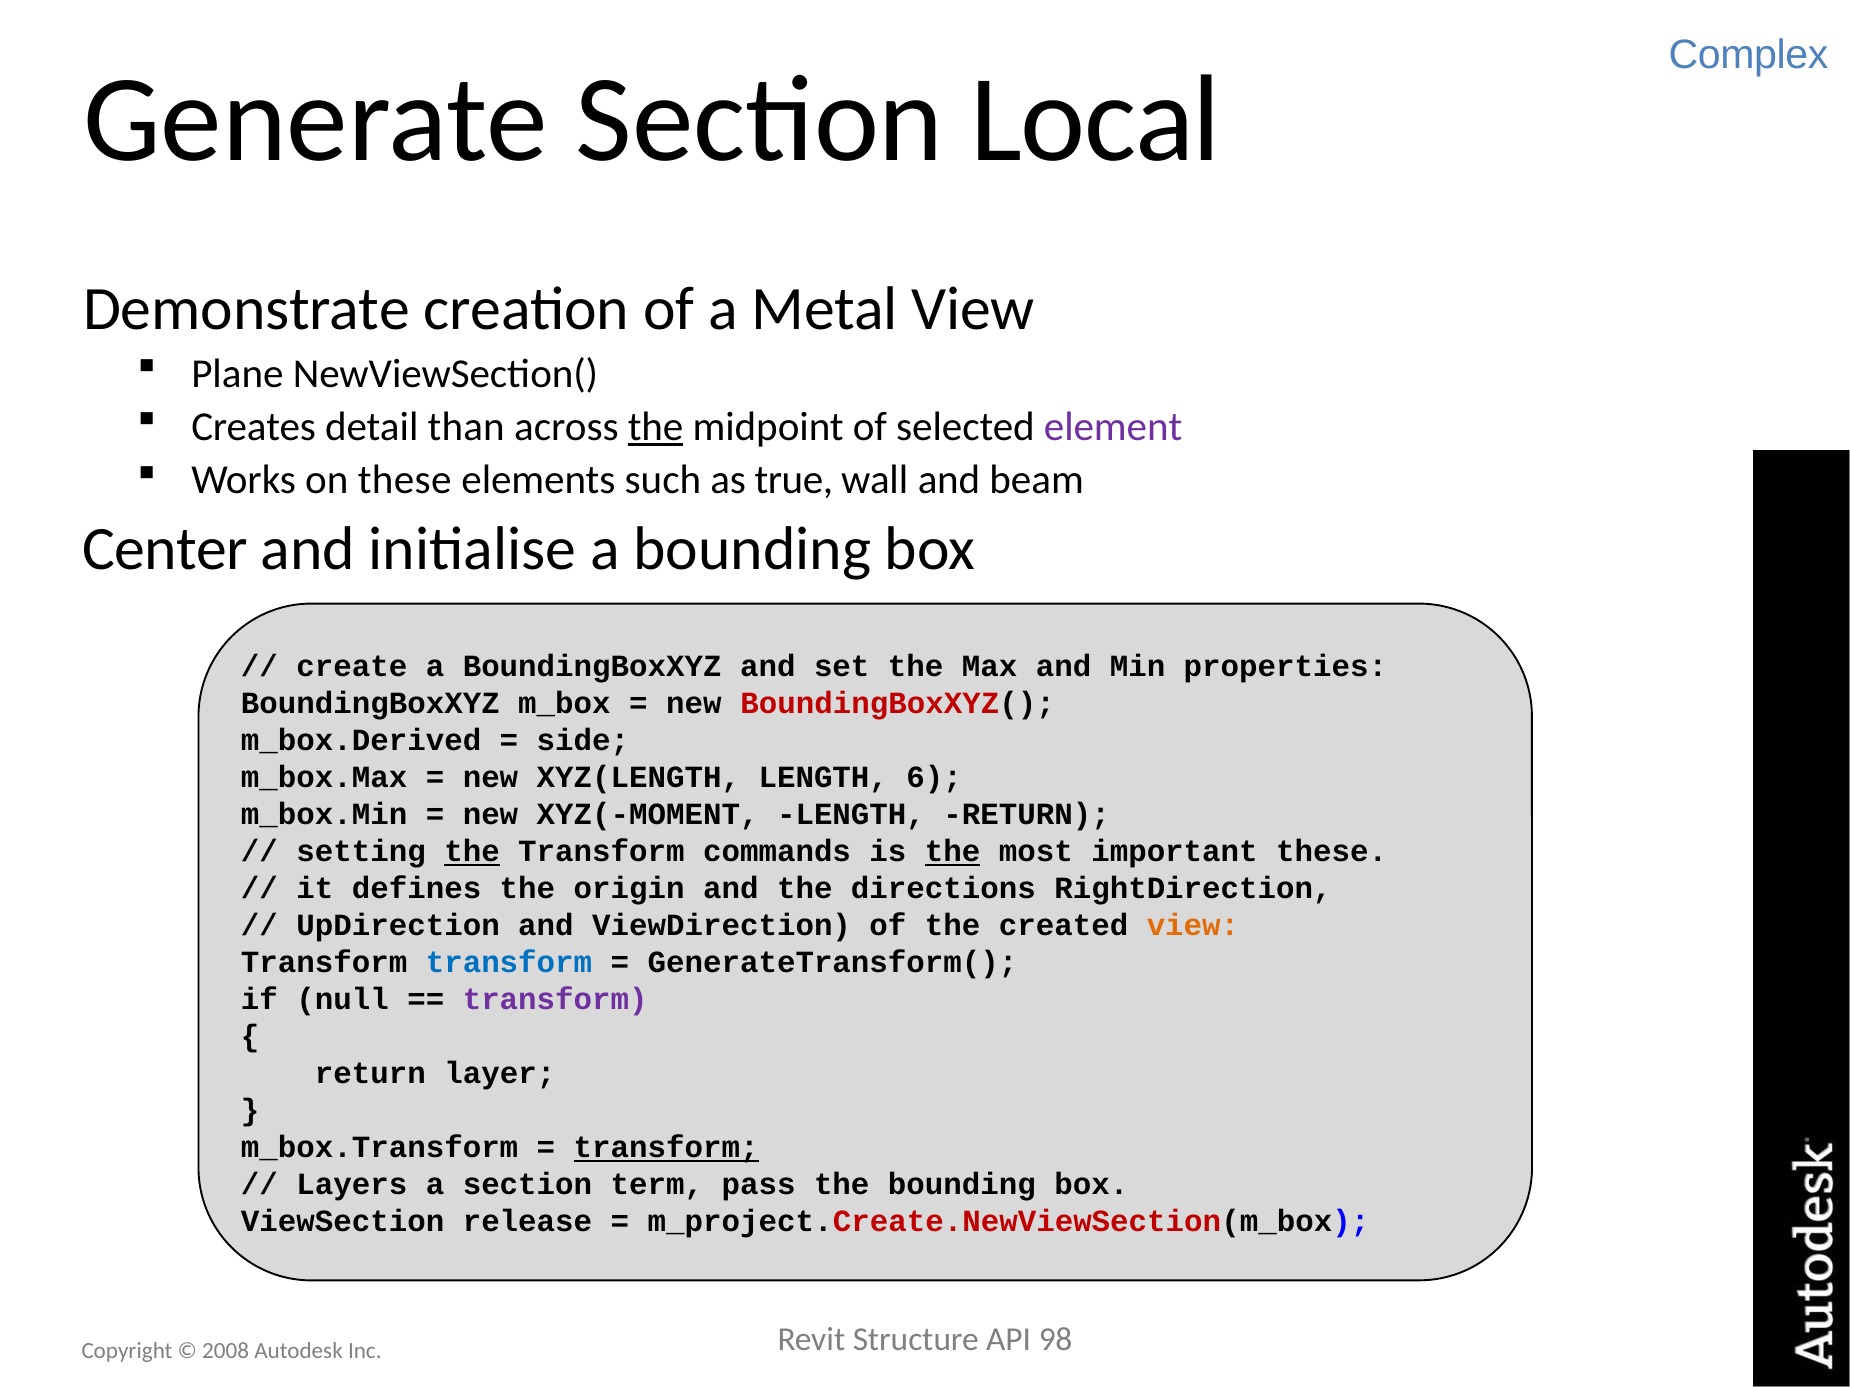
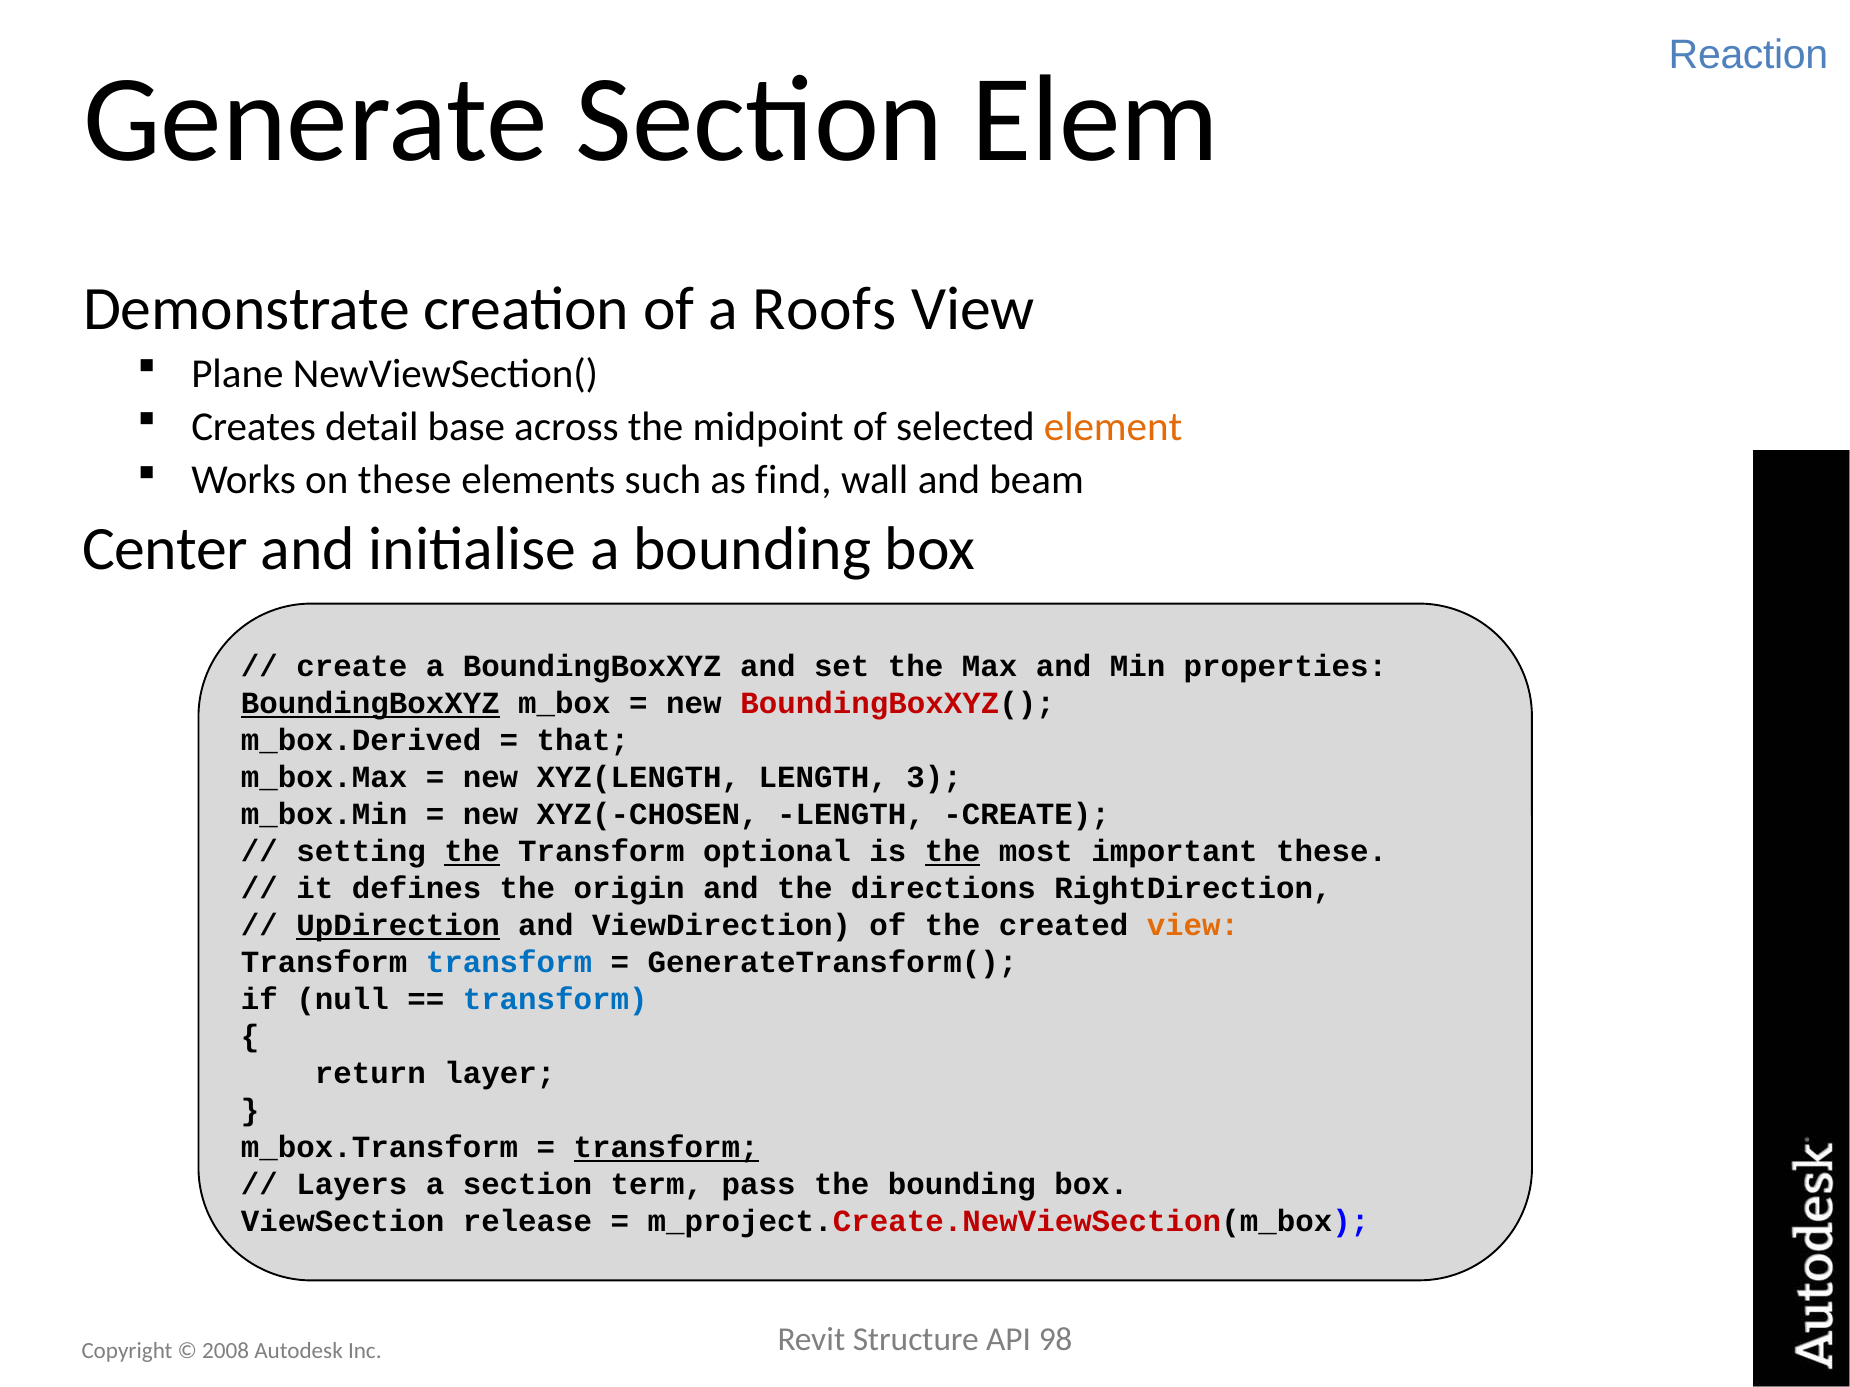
Complex: Complex -> Reaction
Local: Local -> Elem
Metal: Metal -> Roofs
than: than -> base
the at (656, 427) underline: present -> none
element colour: purple -> orange
true: true -> find
BoundingBoxXYZ at (370, 704) underline: none -> present
side: side -> that
6: 6 -> 3
XYZ(-MOMENT: XYZ(-MOMENT -> XYZ(-CHOSEN
LENGTH RETURN: RETURN -> CREATE
commands: commands -> optional
UpDirection underline: none -> present
transform at (555, 1000) colour: purple -> blue
